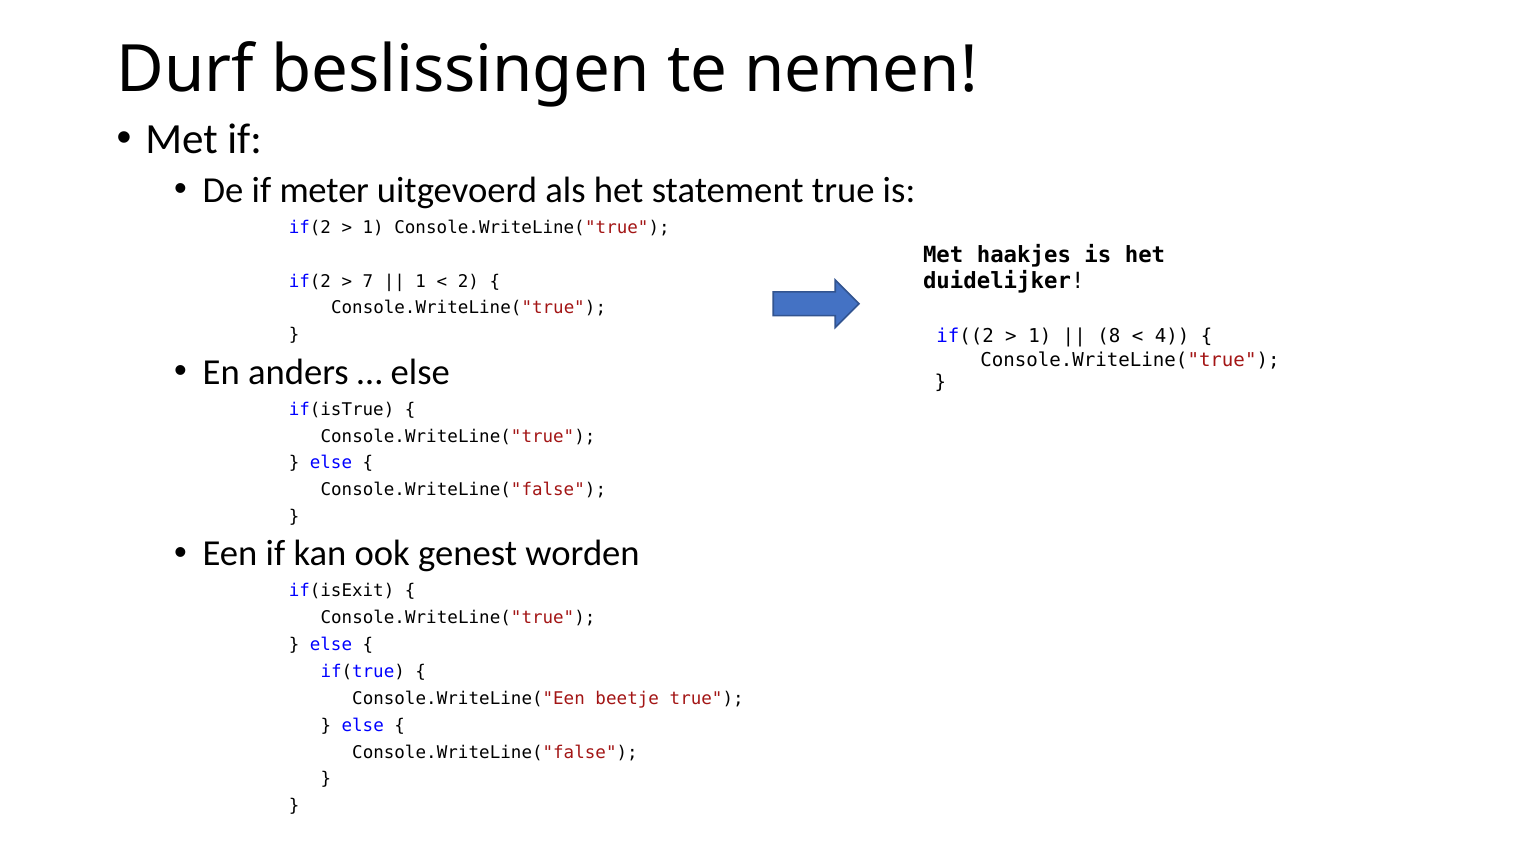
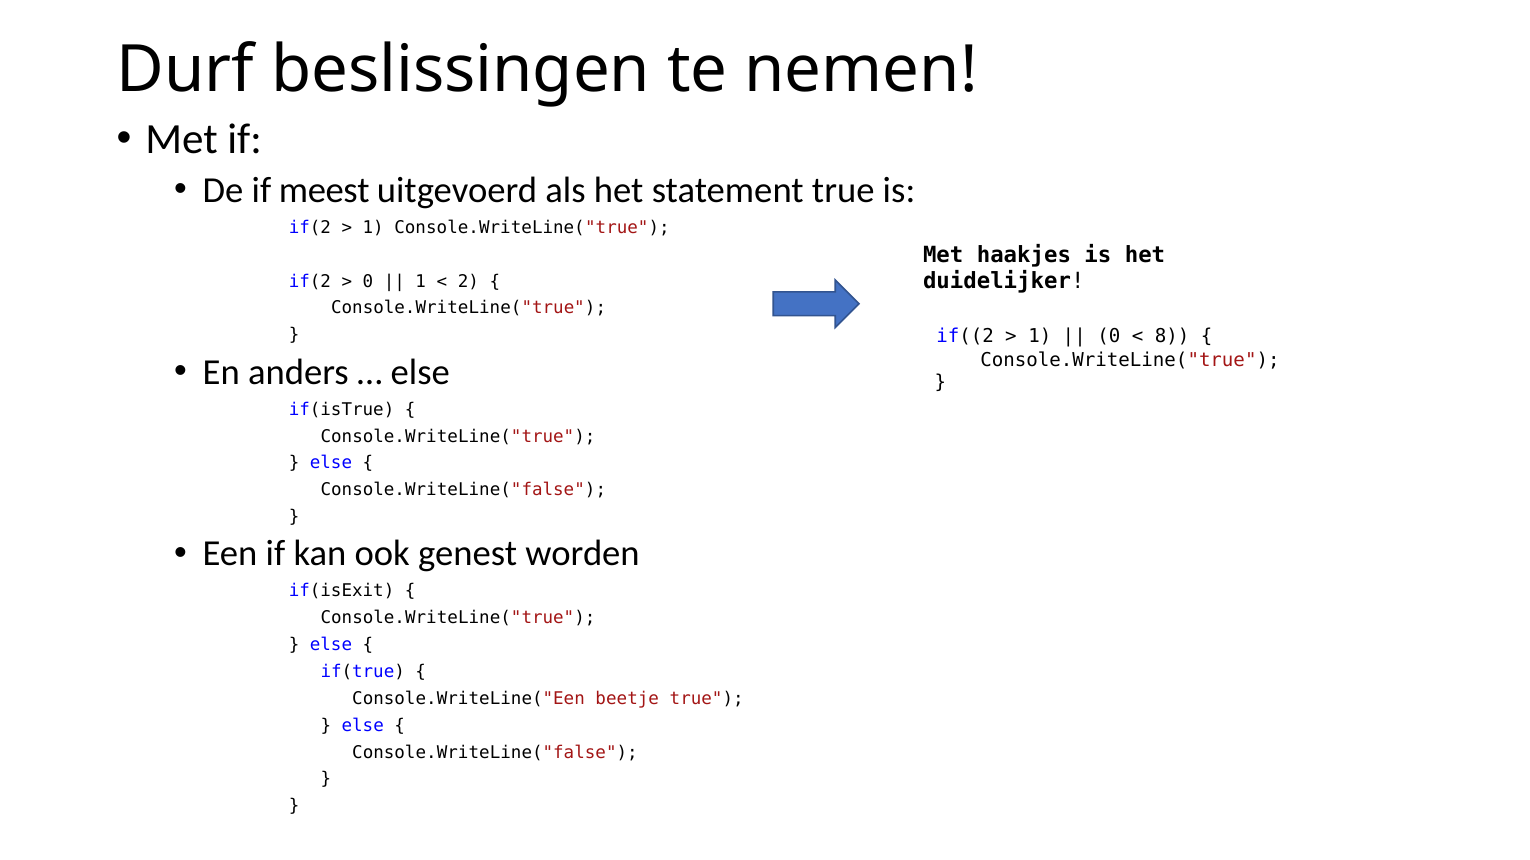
meter: meter -> meest
7 at (368, 281): 7 -> 0
8 at (1109, 336): 8 -> 0
4: 4 -> 8
